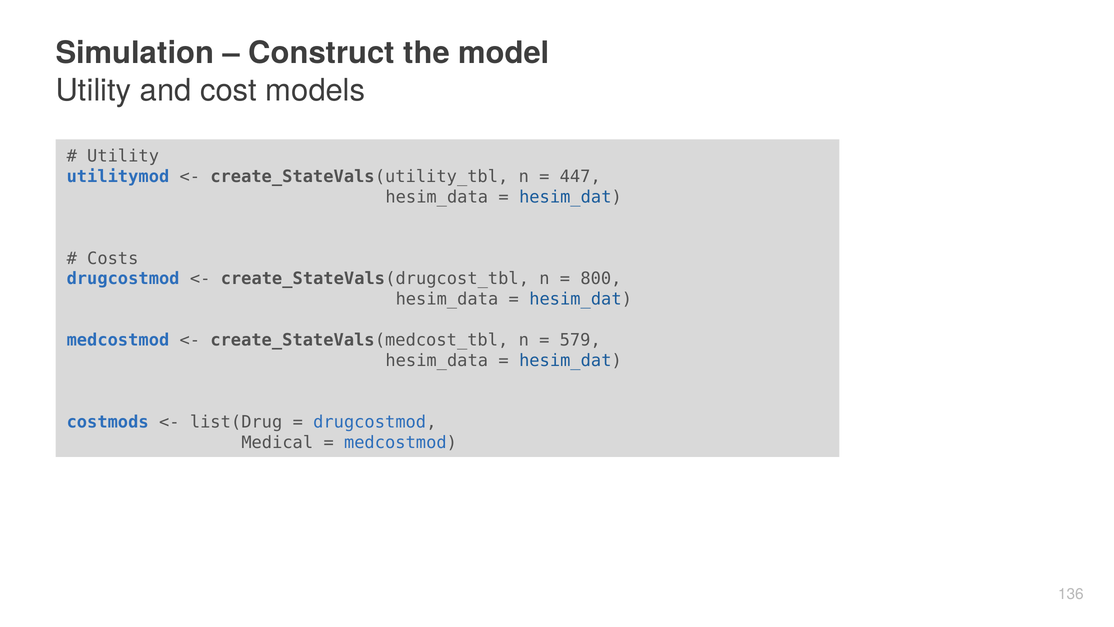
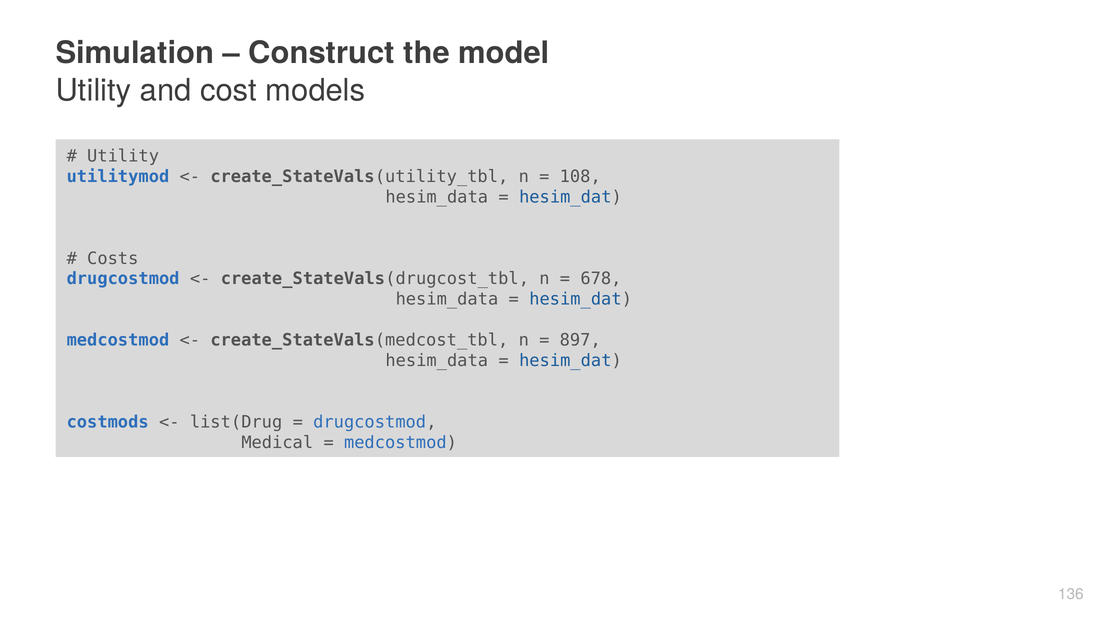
447: 447 -> 108
800: 800 -> 678
579: 579 -> 897
